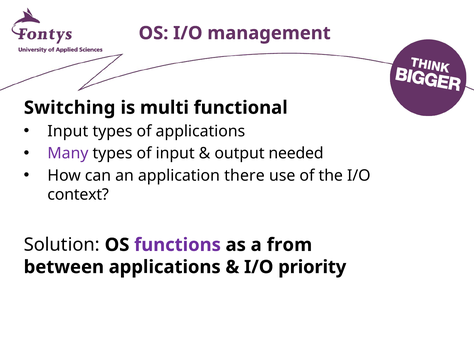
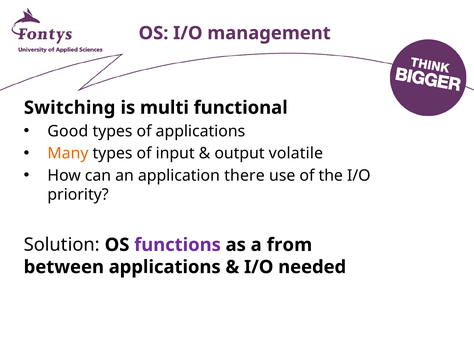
Input at (68, 131): Input -> Good
Many colour: purple -> orange
needed: needed -> volatile
context: context -> priority
priority: priority -> needed
